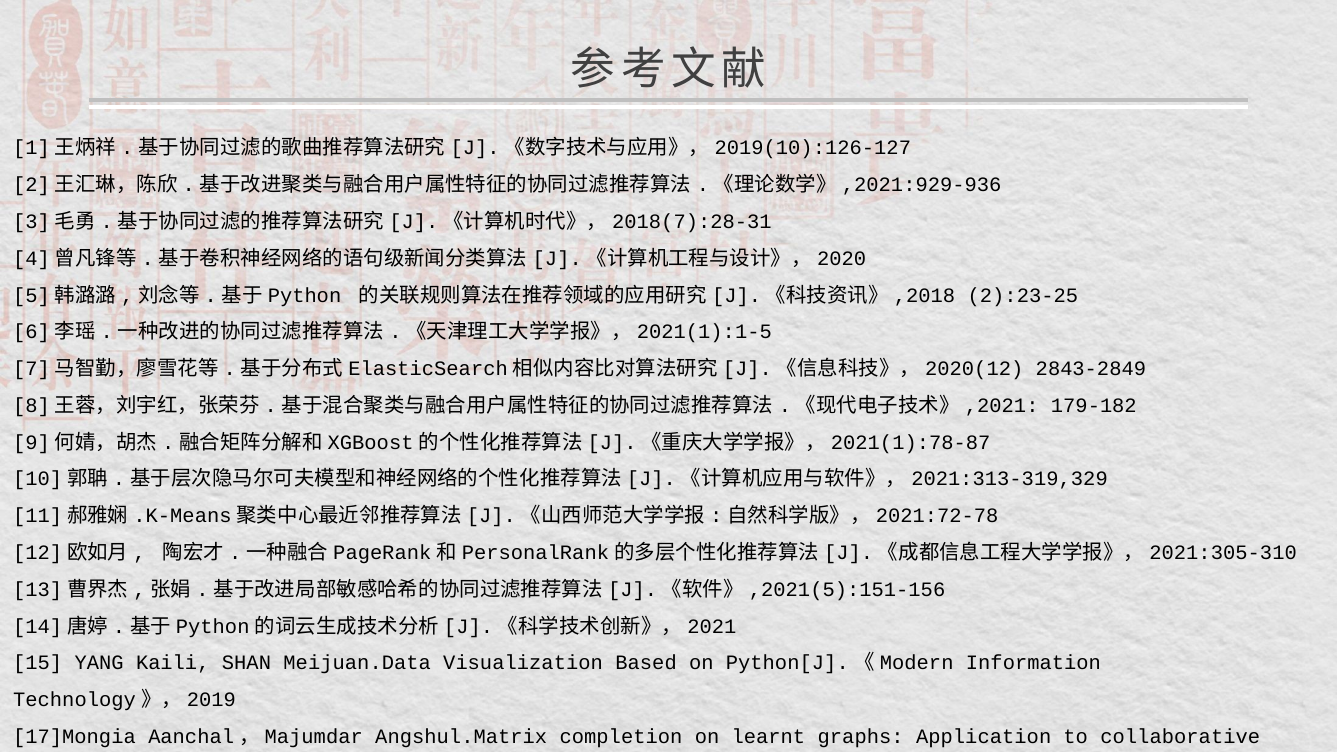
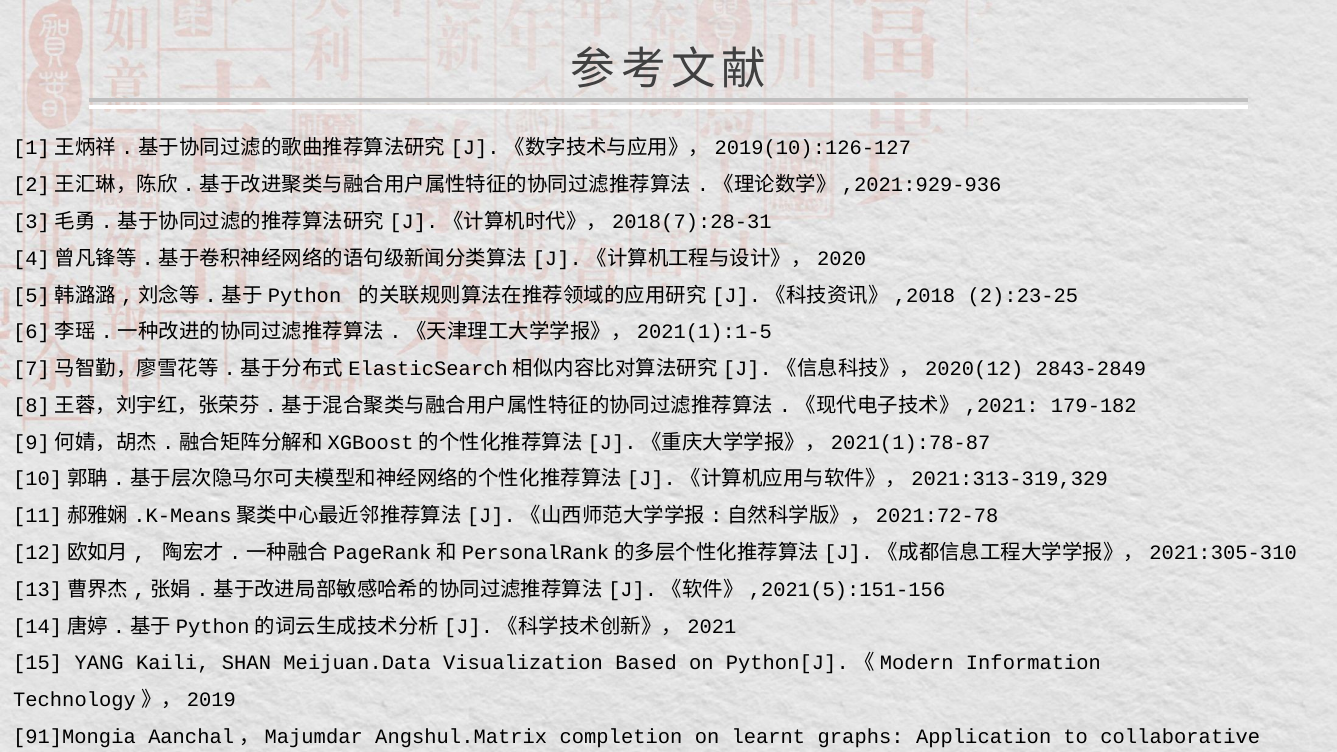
17]Mongia: 17]Mongia -> 91]Mongia
